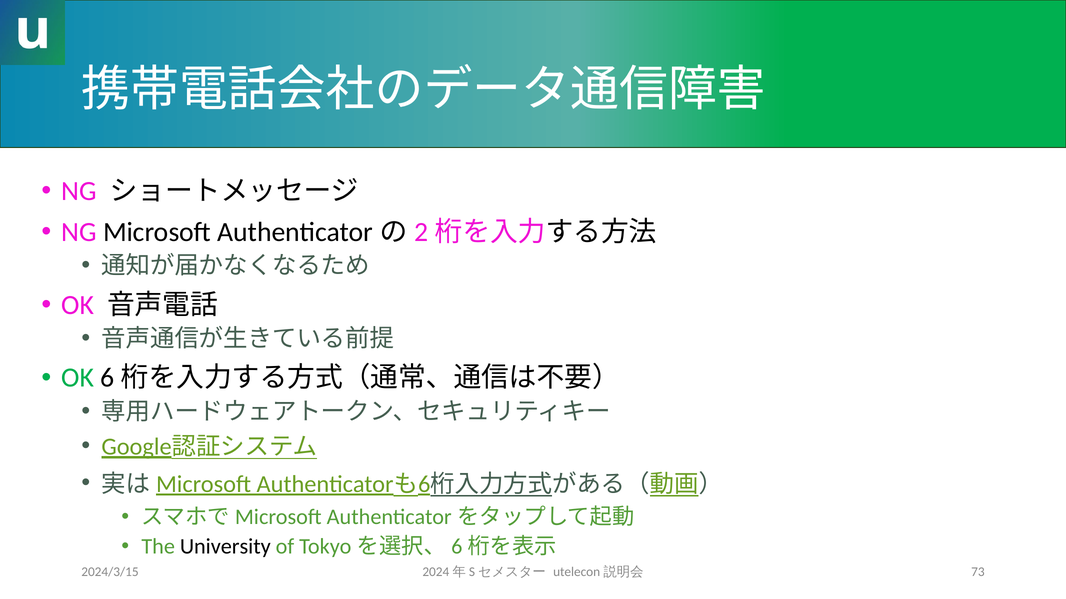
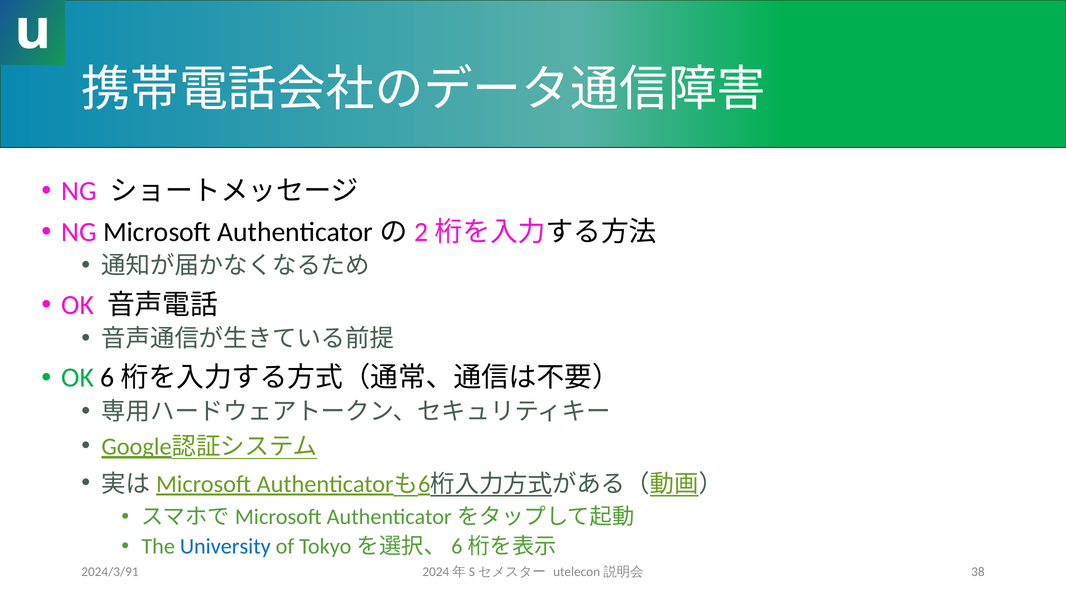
University colour: black -> blue
2024/3/15: 2024/3/15 -> 2024/3/91
73: 73 -> 38
